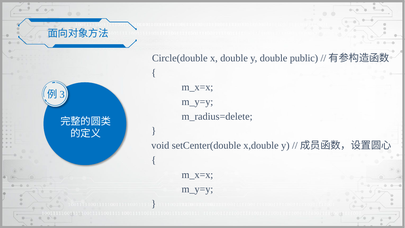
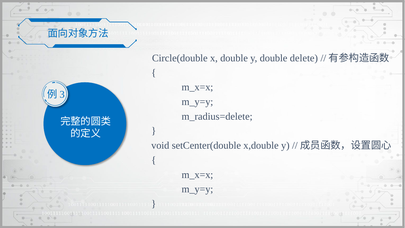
public: public -> delete
